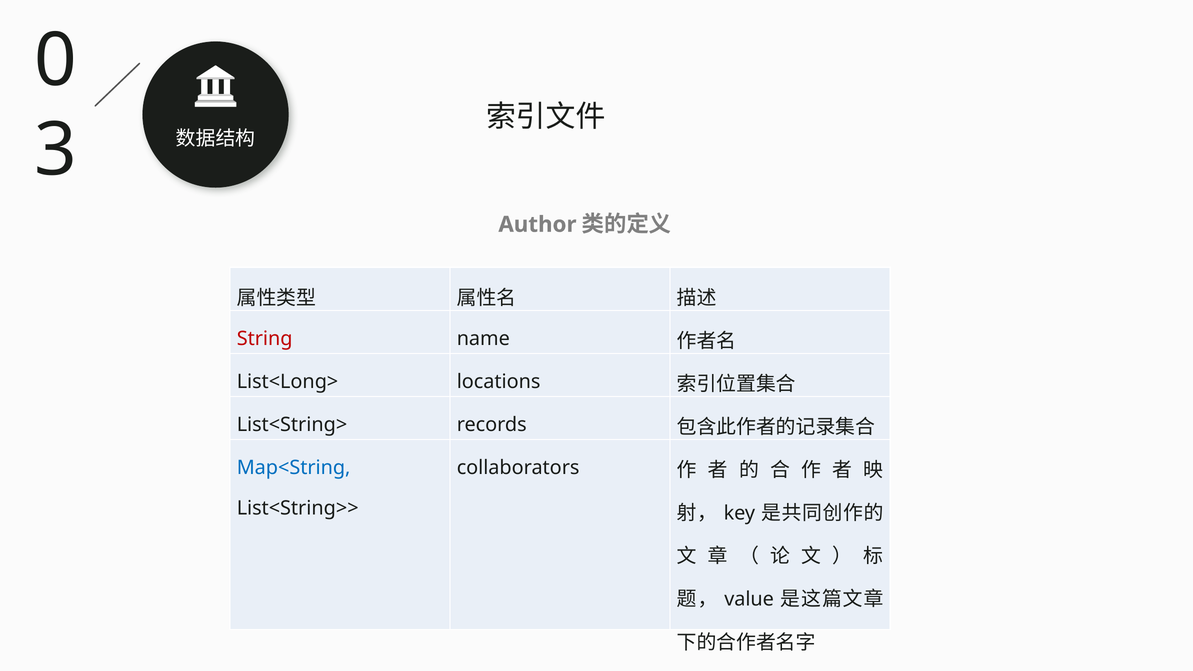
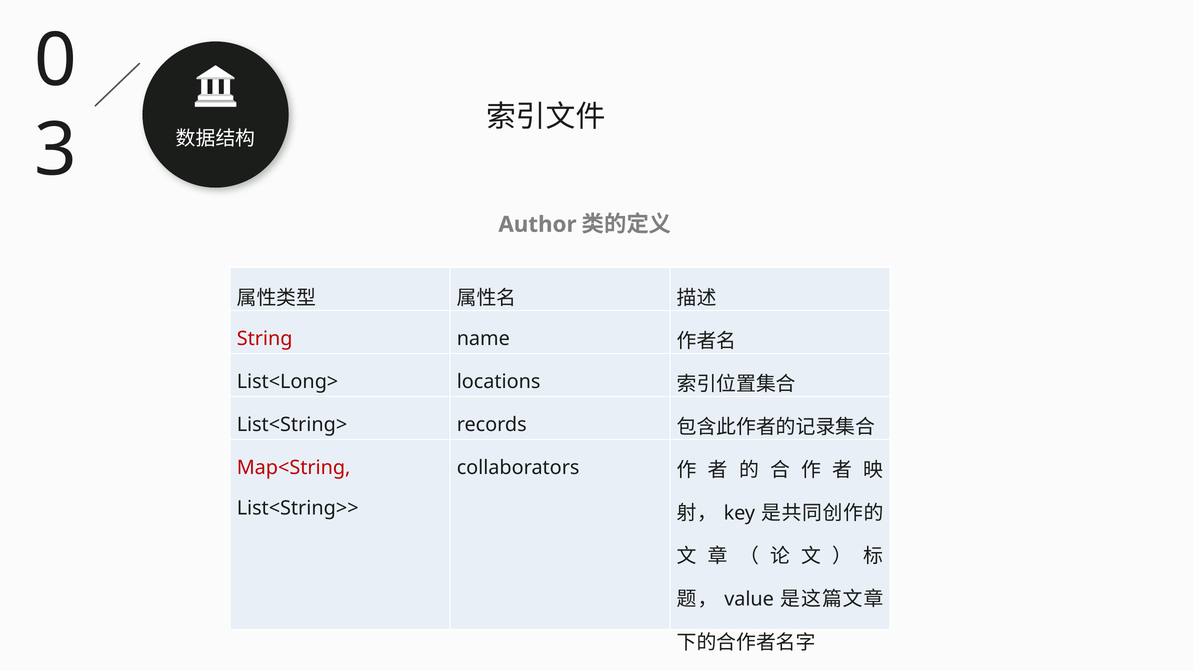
Map<String colour: blue -> red
